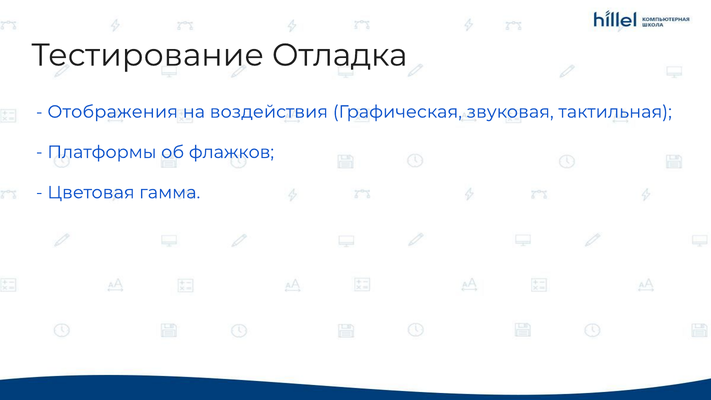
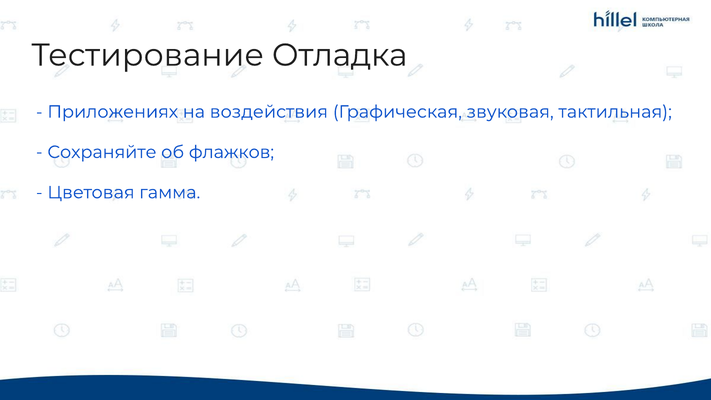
Отображения: Отображения -> Приложениях
Платформы: Платформы -> Сохраняйте
